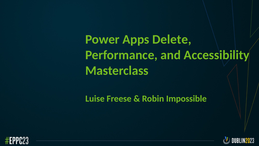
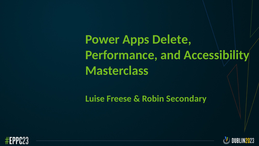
Impossible: Impossible -> Secondary
